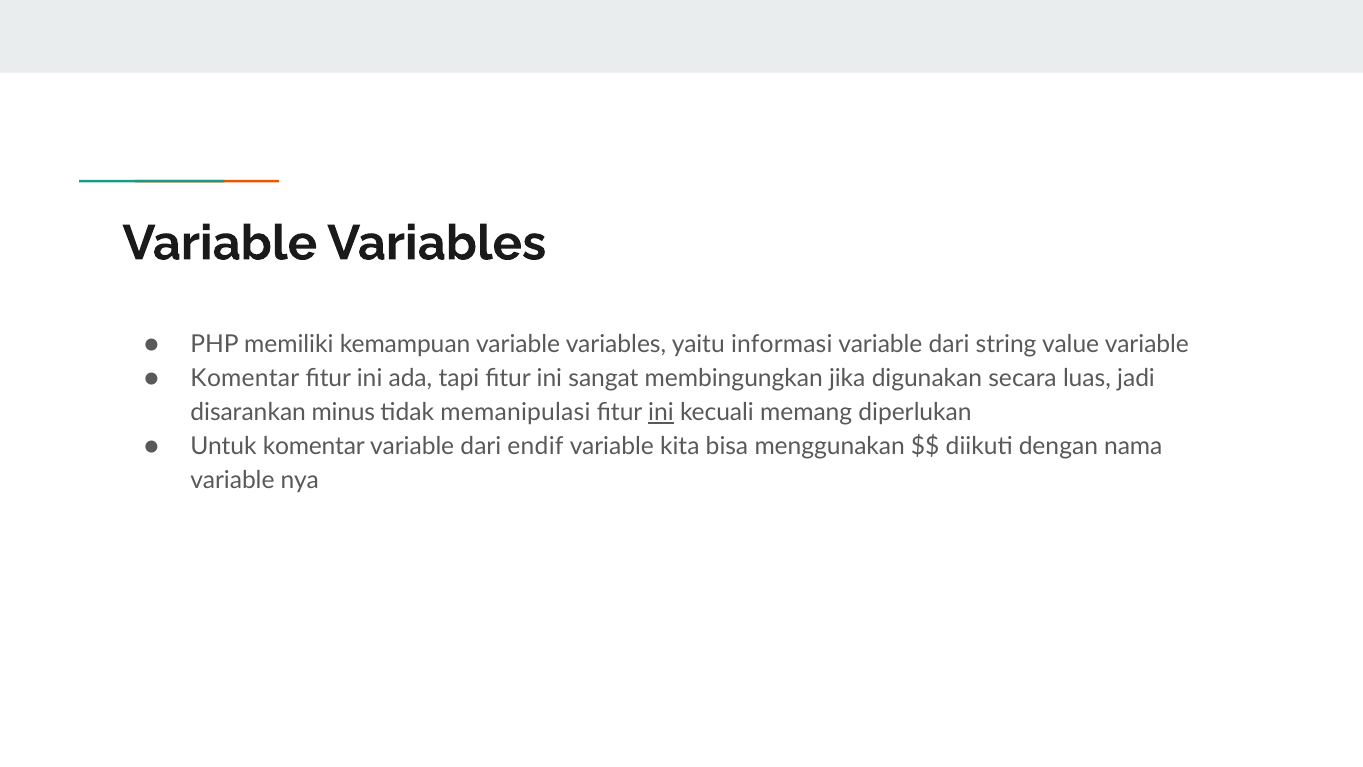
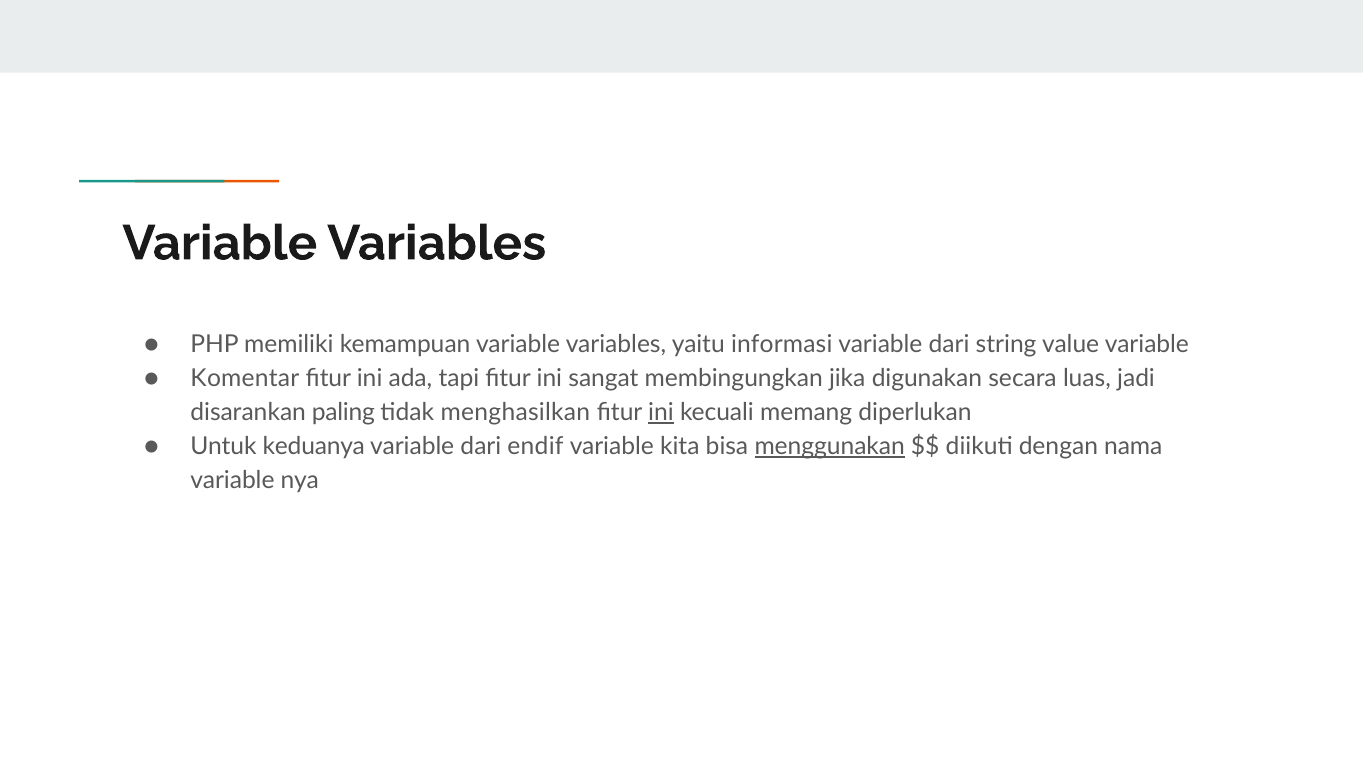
minus: minus -> paling
memanipulasi: memanipulasi -> menghasilkan
Untuk komentar: komentar -> keduanya
menggunakan underline: none -> present
